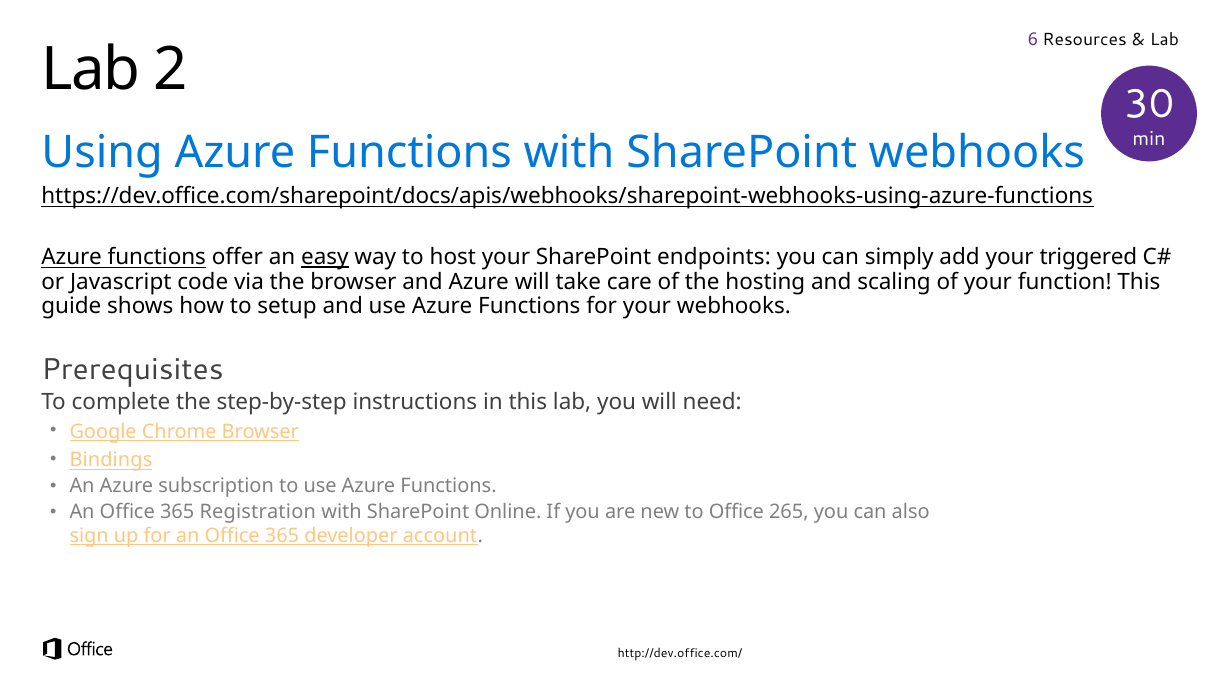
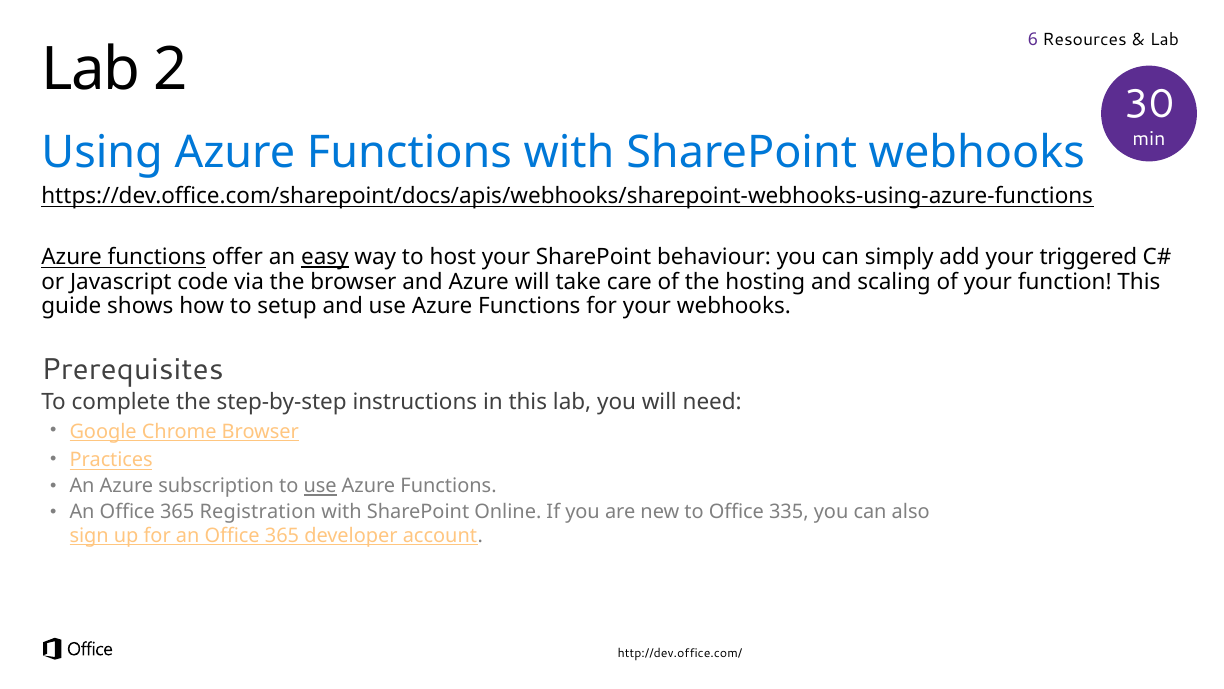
endpoints: endpoints -> behaviour
Bindings: Bindings -> Practices
use at (320, 486) underline: none -> present
265: 265 -> 335
